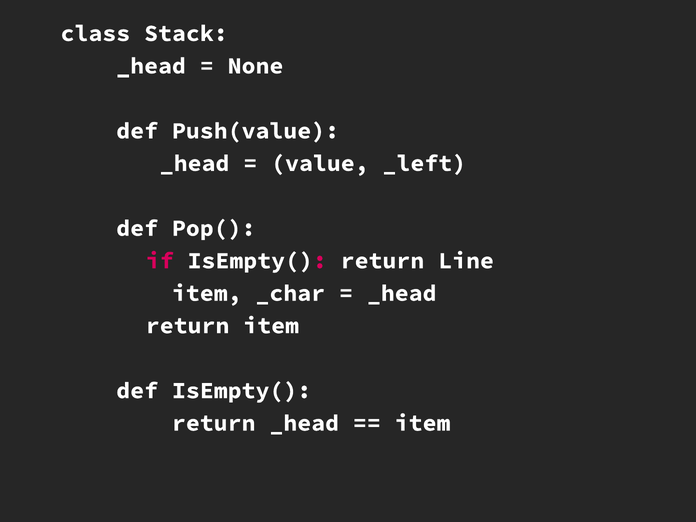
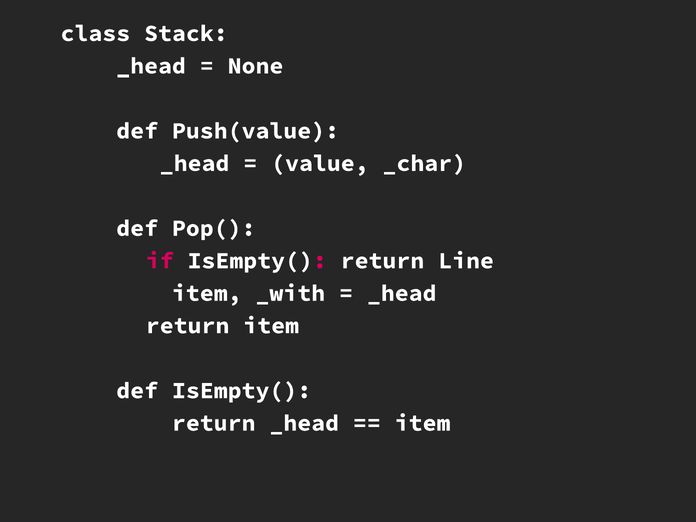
_left: _left -> _char
_char: _char -> _with
